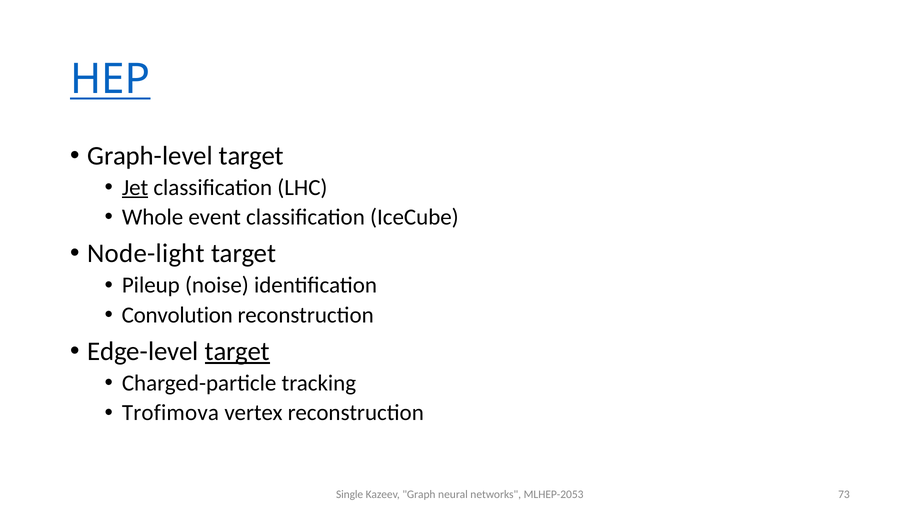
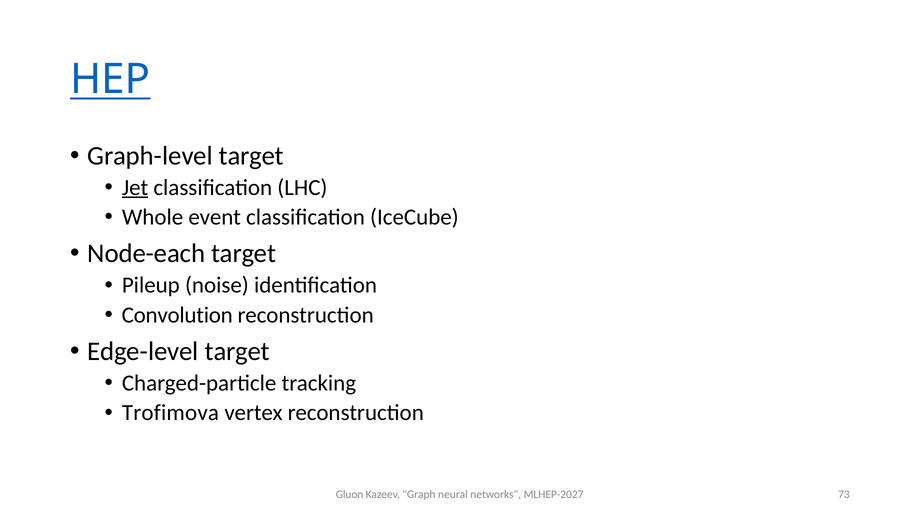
Node-light: Node-light -> Node-each
target at (237, 351) underline: present -> none
Single: Single -> Gluon
MLHEP-2053: MLHEP-2053 -> MLHEP-2027
